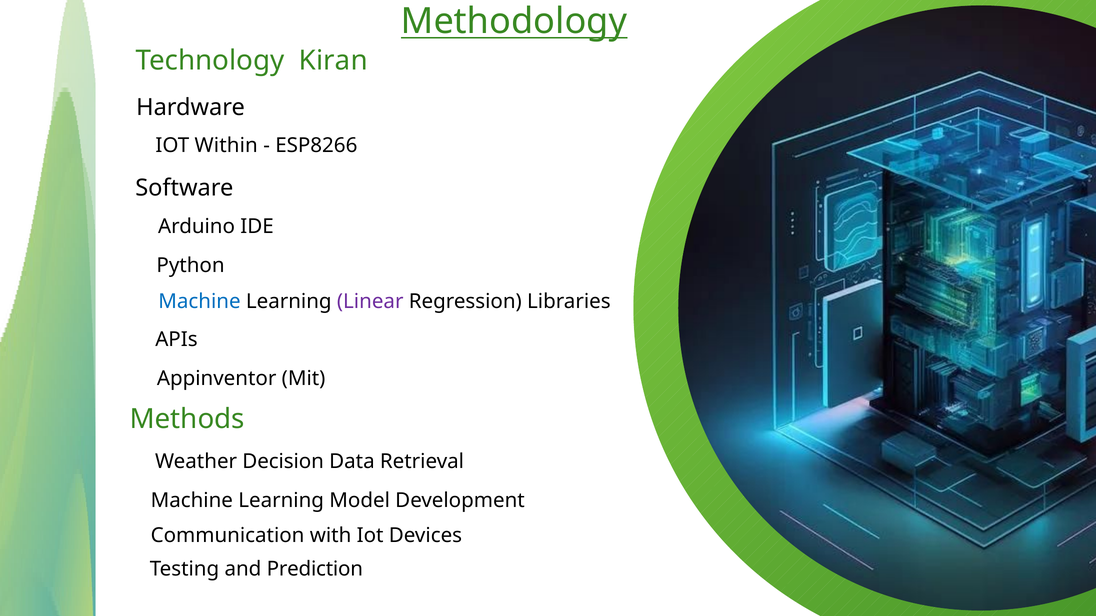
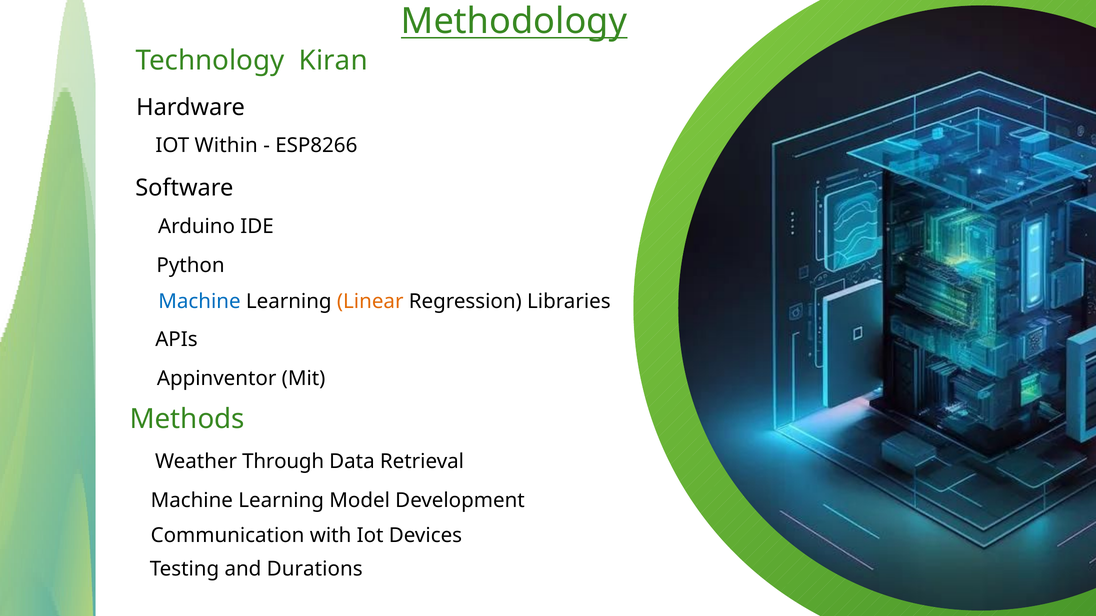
Linear colour: purple -> orange
Decision: Decision -> Through
Prediction: Prediction -> Durations
